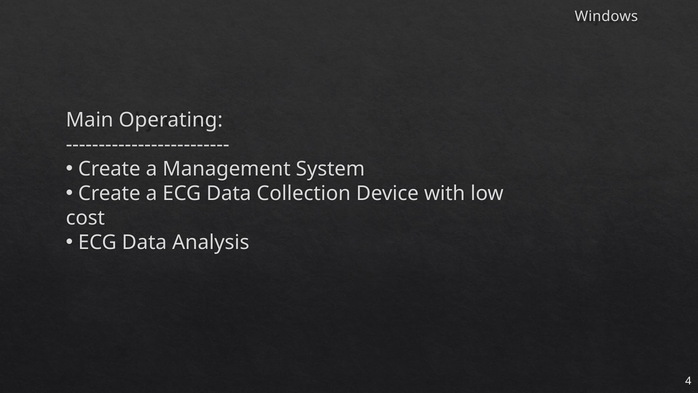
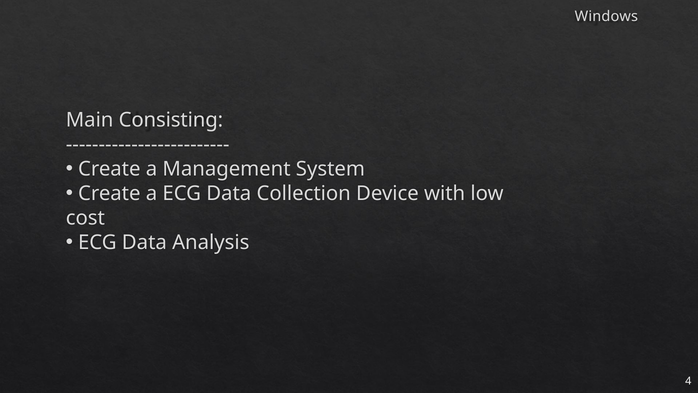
Operating: Operating -> Consisting
